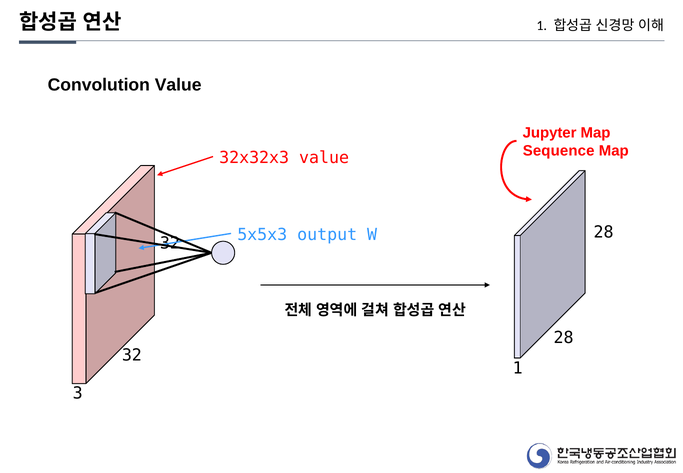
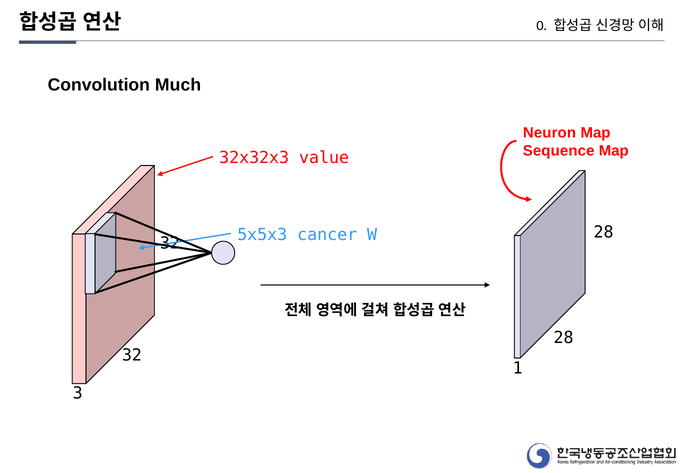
1 at (542, 26): 1 -> 0
Convolution Value: Value -> Much
Jupyter: Jupyter -> Neuron
output: output -> cancer
